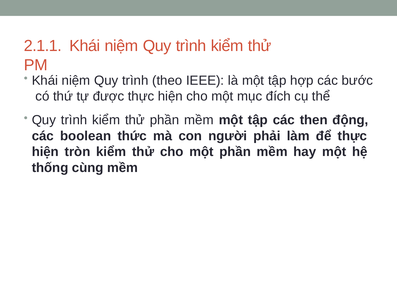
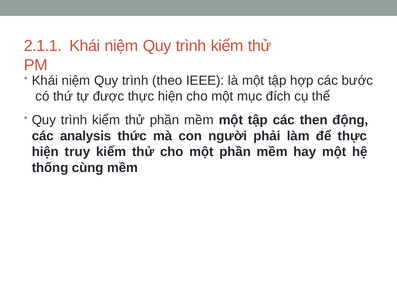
boolean: boolean -> analysis
tròn: tròn -> truy
